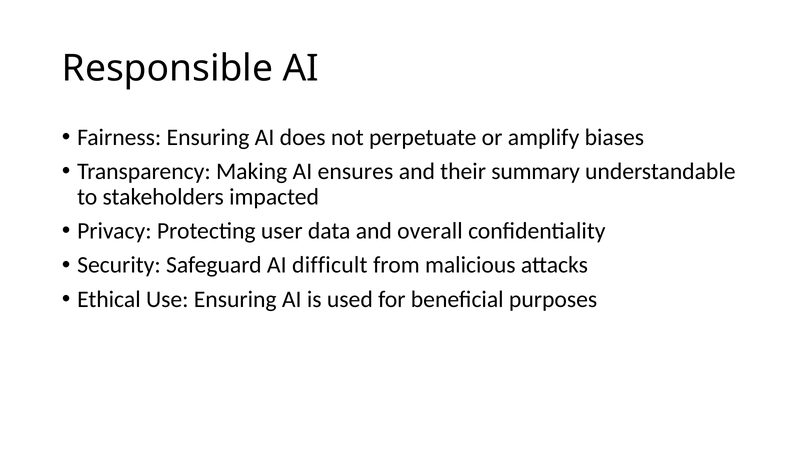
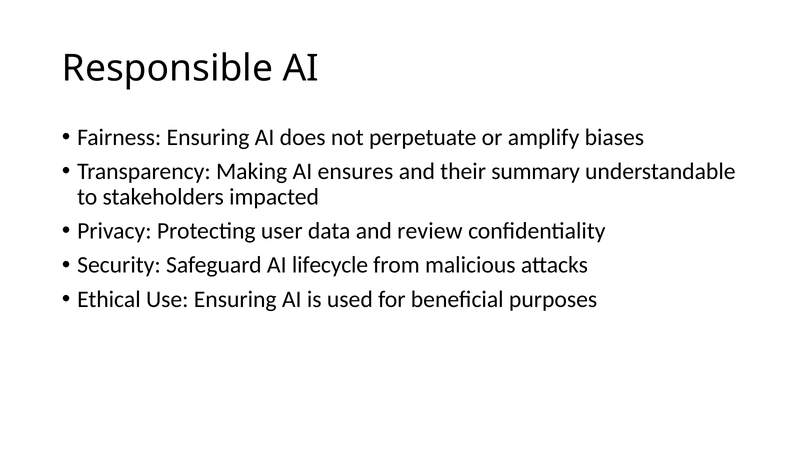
overall: overall -> review
difficult: difficult -> lifecycle
